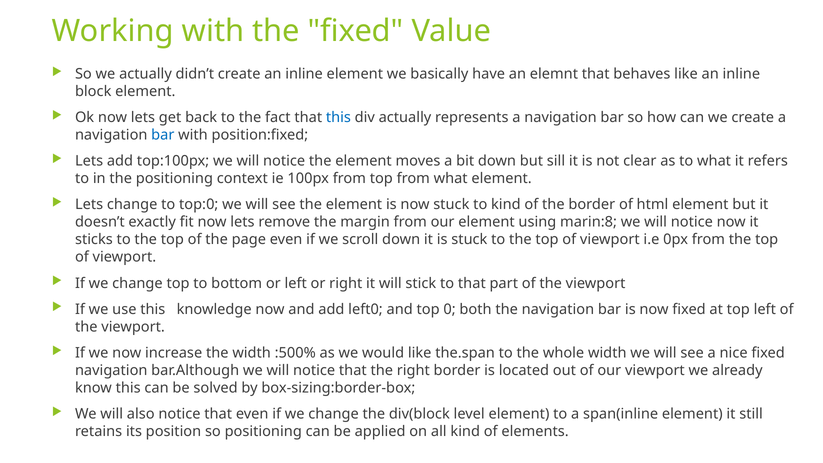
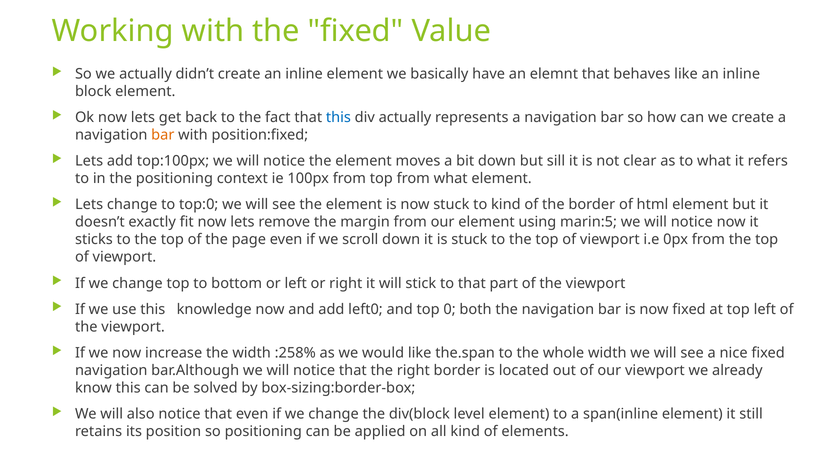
bar at (163, 135) colour: blue -> orange
marin:8: marin:8 -> marin:5
:500%: :500% -> :258%
